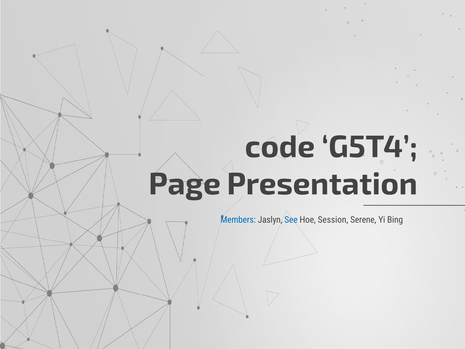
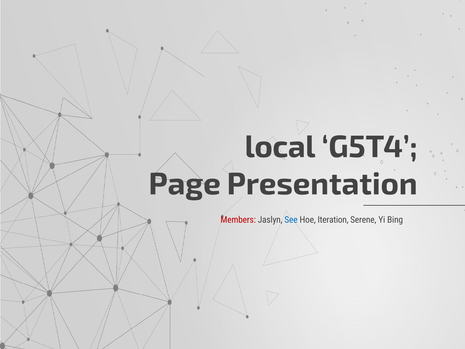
code: code -> local
Members colour: blue -> red
Session: Session -> Iteration
